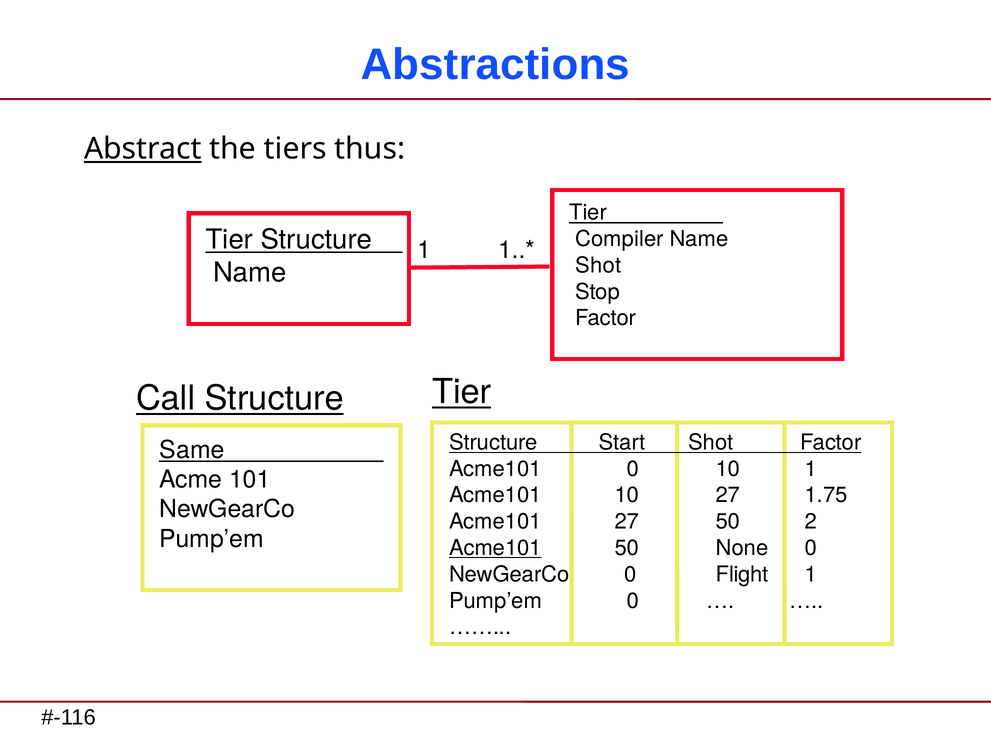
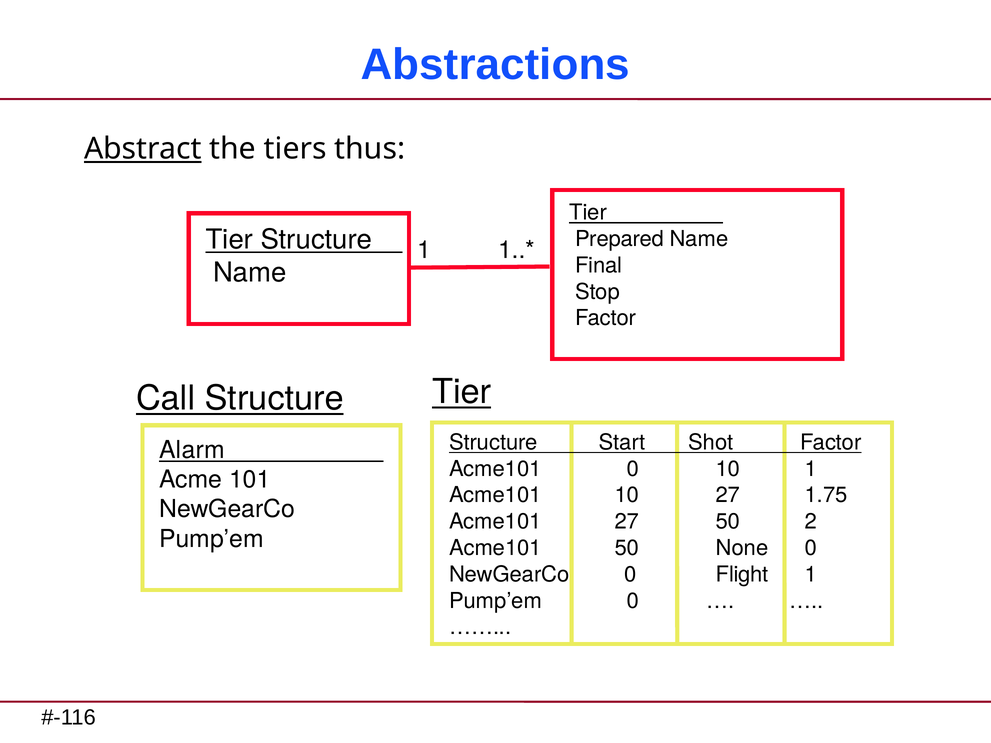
Compiler: Compiler -> Prepared
Shot at (598, 265): Shot -> Final
Same: Same -> Alarm
Acme101 at (495, 548) underline: present -> none
